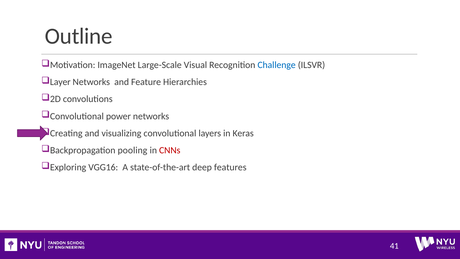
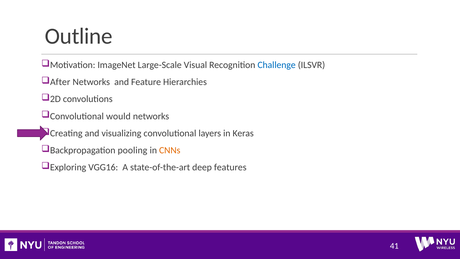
Layer: Layer -> After
power: power -> would
CNNs colour: red -> orange
